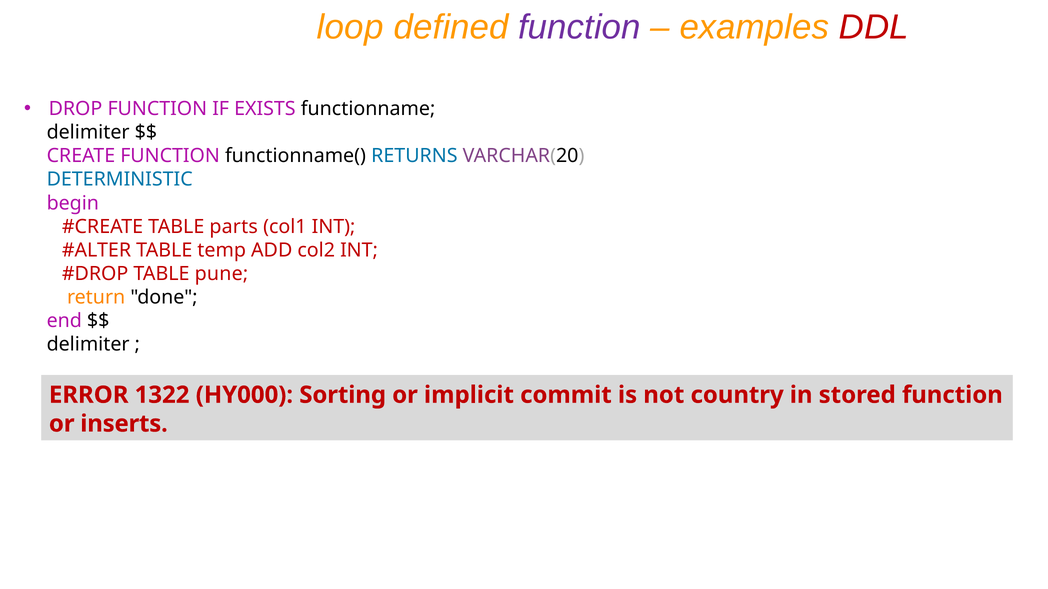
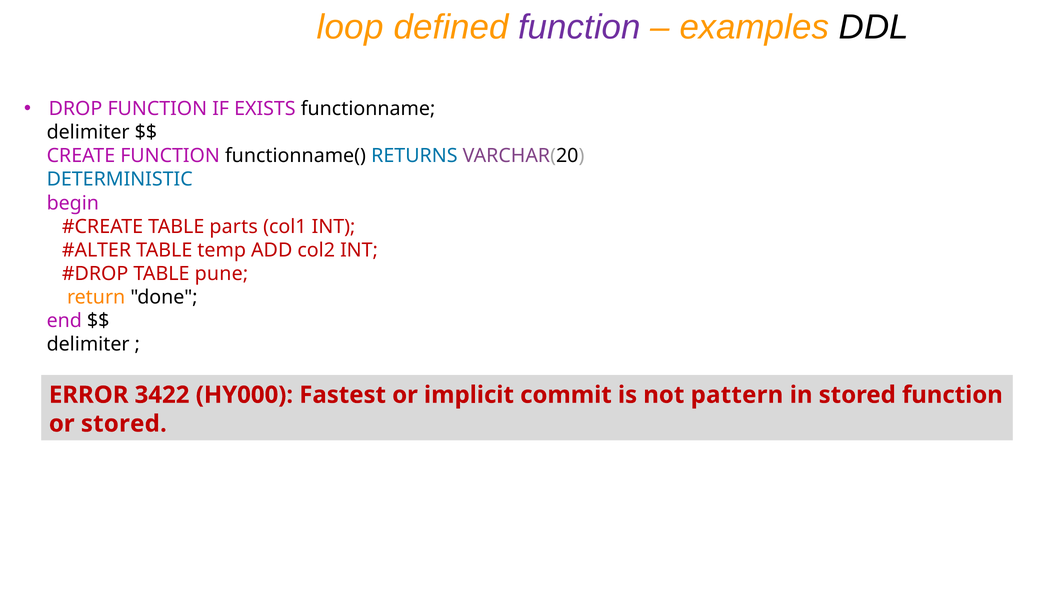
DDL colour: red -> black
1322: 1322 -> 3422
Sorting: Sorting -> Fastest
country: country -> pattern
or inserts: inserts -> stored
